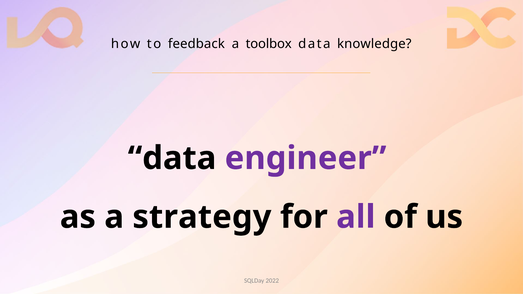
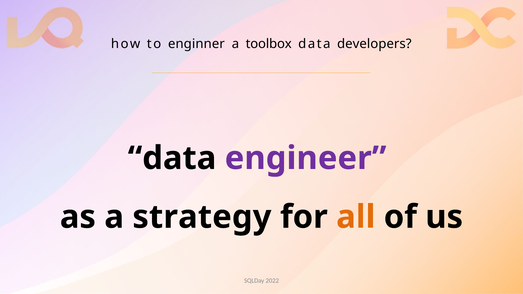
feedback: feedback -> enginner
knowledge: knowledge -> developers
all colour: purple -> orange
